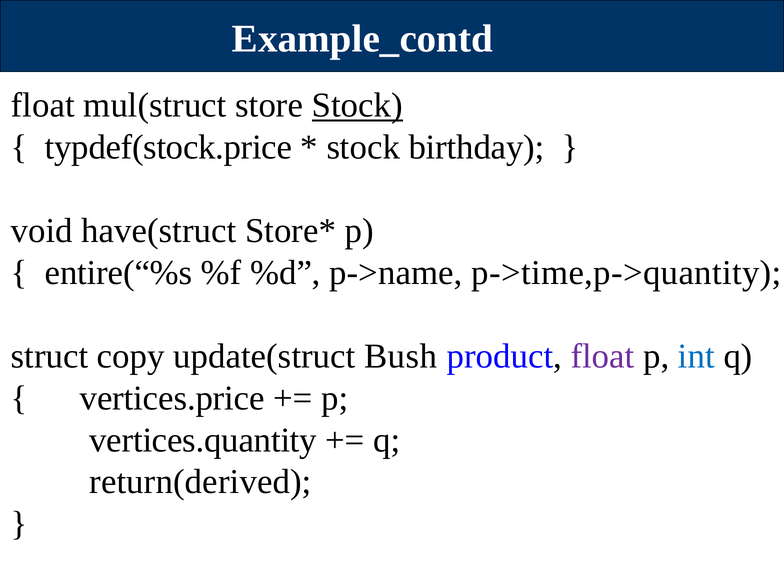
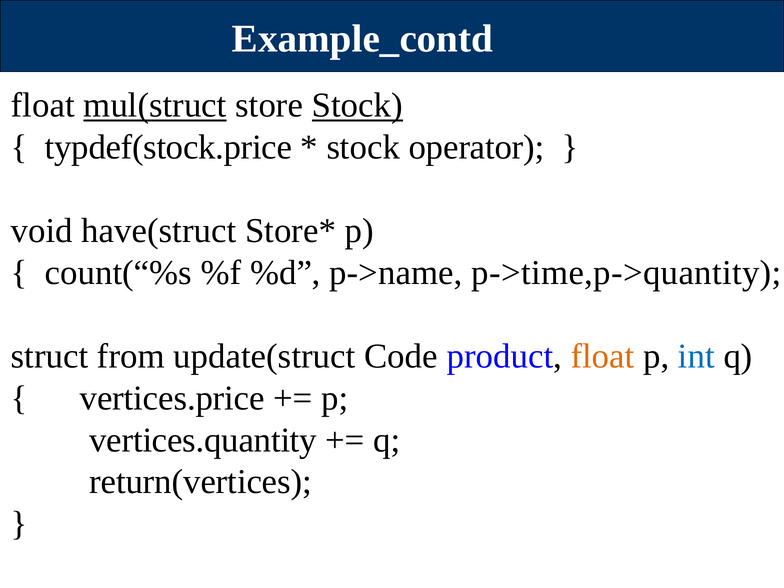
mul(struct underline: none -> present
birthday: birthday -> operator
entire(“%s: entire(“%s -> count(“%s
copy: copy -> from
Bush: Bush -> Code
float at (603, 356) colour: purple -> orange
return(derived: return(derived -> return(vertices
